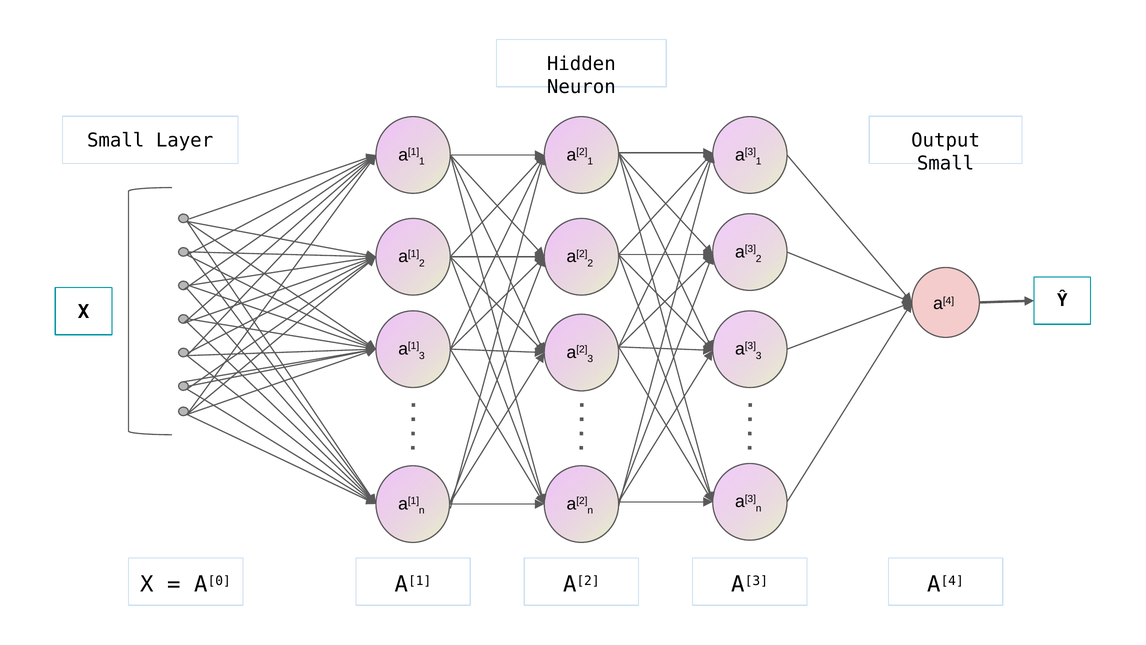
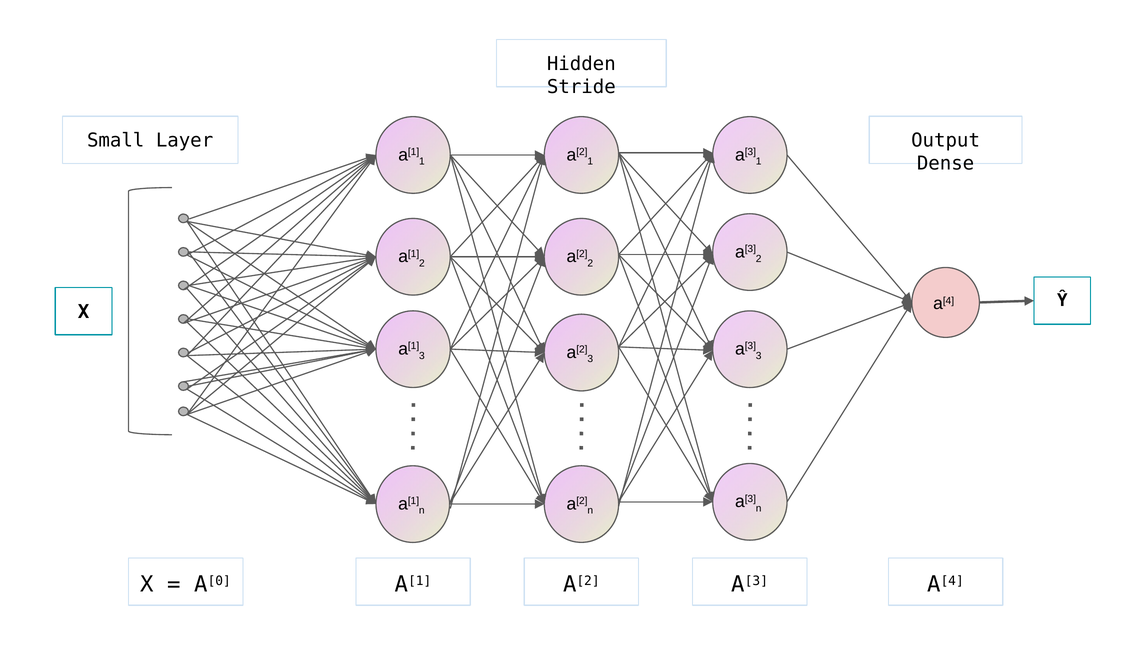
Neuron: Neuron -> Stride
Small at (946, 163): Small -> Dense
